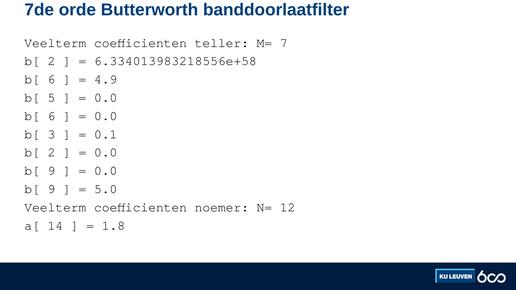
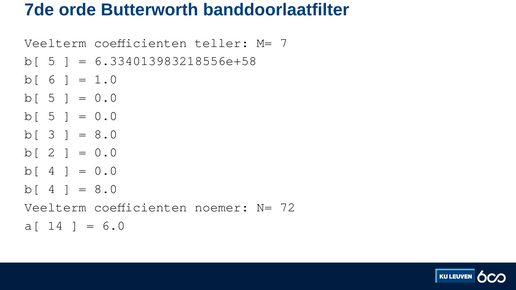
2 at (51, 61): 2 -> 5
4.9: 4.9 -> 1.0
6 at (51, 116): 6 -> 5
0.1 at (106, 134): 0.1 -> 8.0
9 at (51, 171): 9 -> 4
9 at (51, 189): 9 -> 4
5.0 at (106, 189): 5.0 -> 8.0
12: 12 -> 72
1.8: 1.8 -> 6.0
